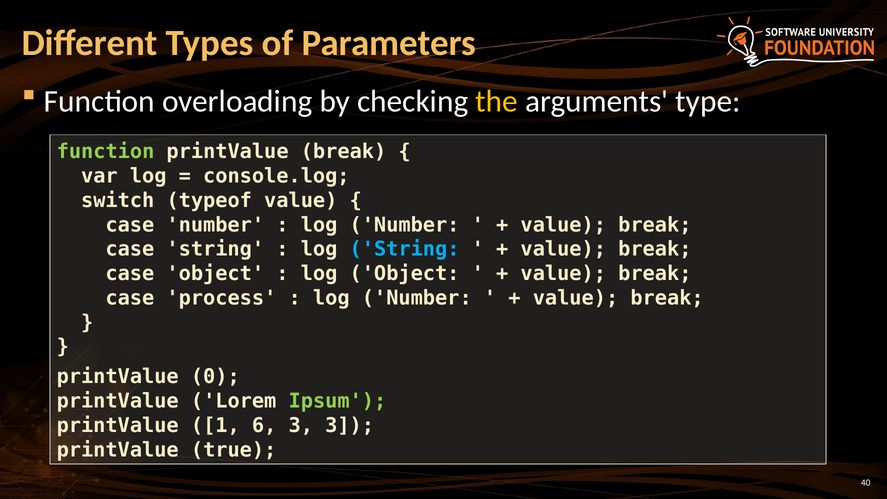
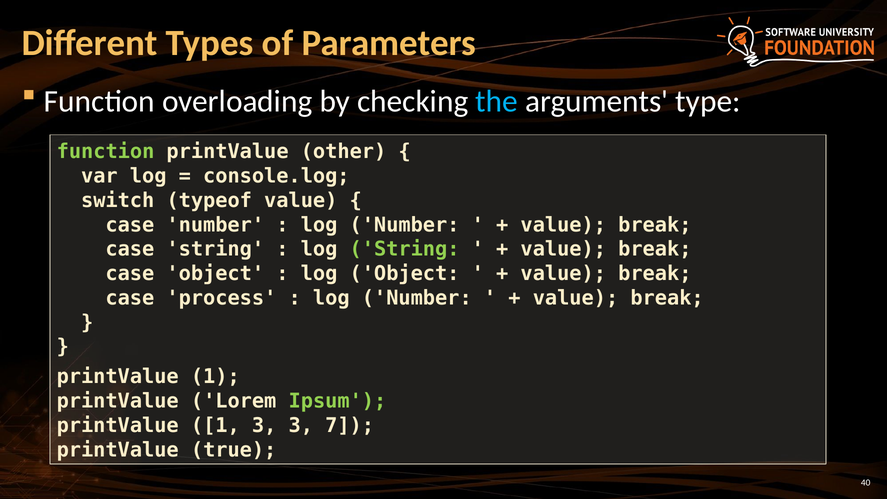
the colour: yellow -> light blue
printValue break: break -> other
String at (405, 249) colour: light blue -> light green
0 at (215, 377): 0 -> 1
1 6: 6 -> 3
3 3: 3 -> 7
